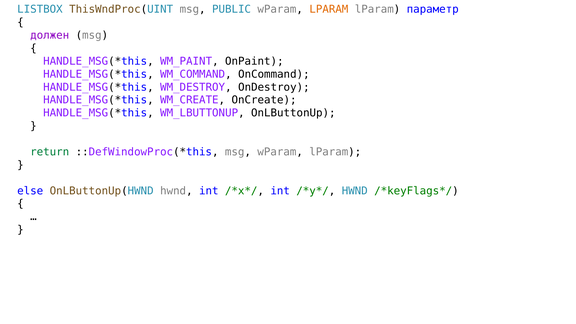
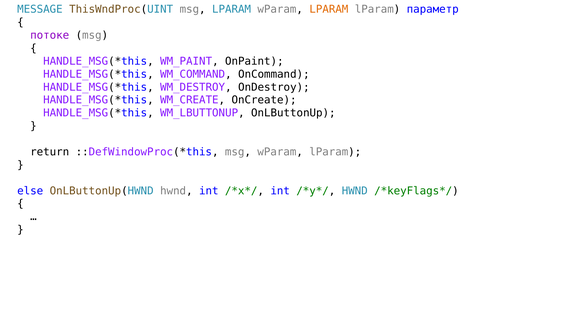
LISTBOX: LISTBOX -> MESSAGE
msg PUBLIC: PUBLIC -> LPARAM
должен: должен -> потоке
return colour: green -> black
